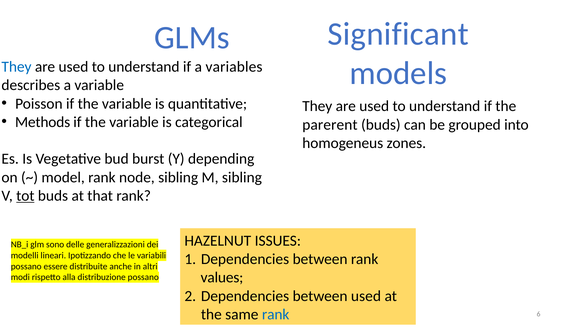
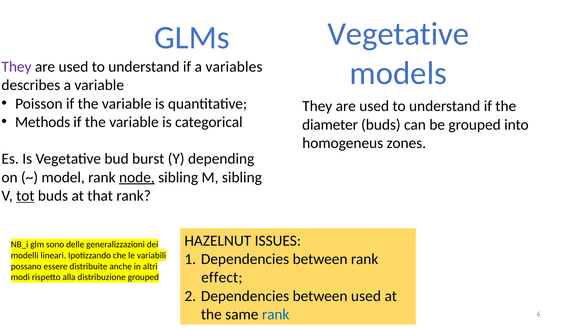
GLMs Significant: Significant -> Vegetative
They at (16, 67) colour: blue -> purple
parerent: parerent -> diameter
node underline: none -> present
values: values -> effect
distribuzione possano: possano -> grouped
